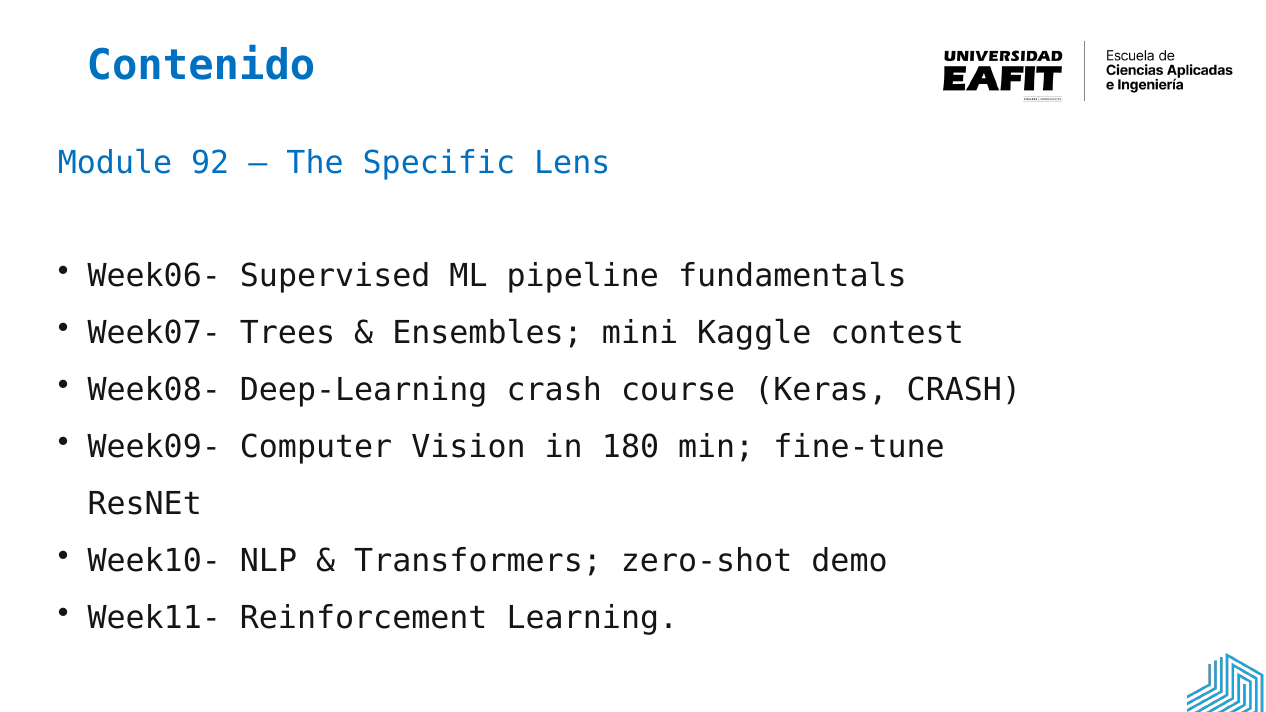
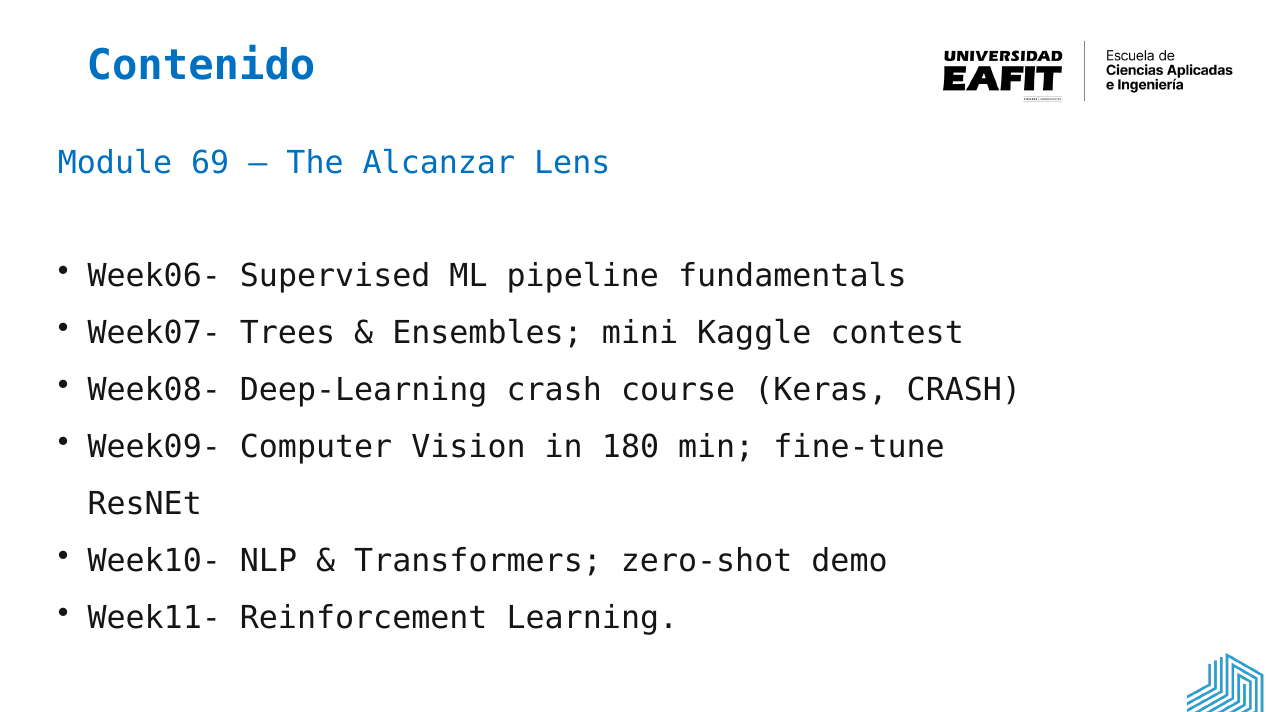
92: 92 -> 69
Specific: Specific -> Alcanzar
